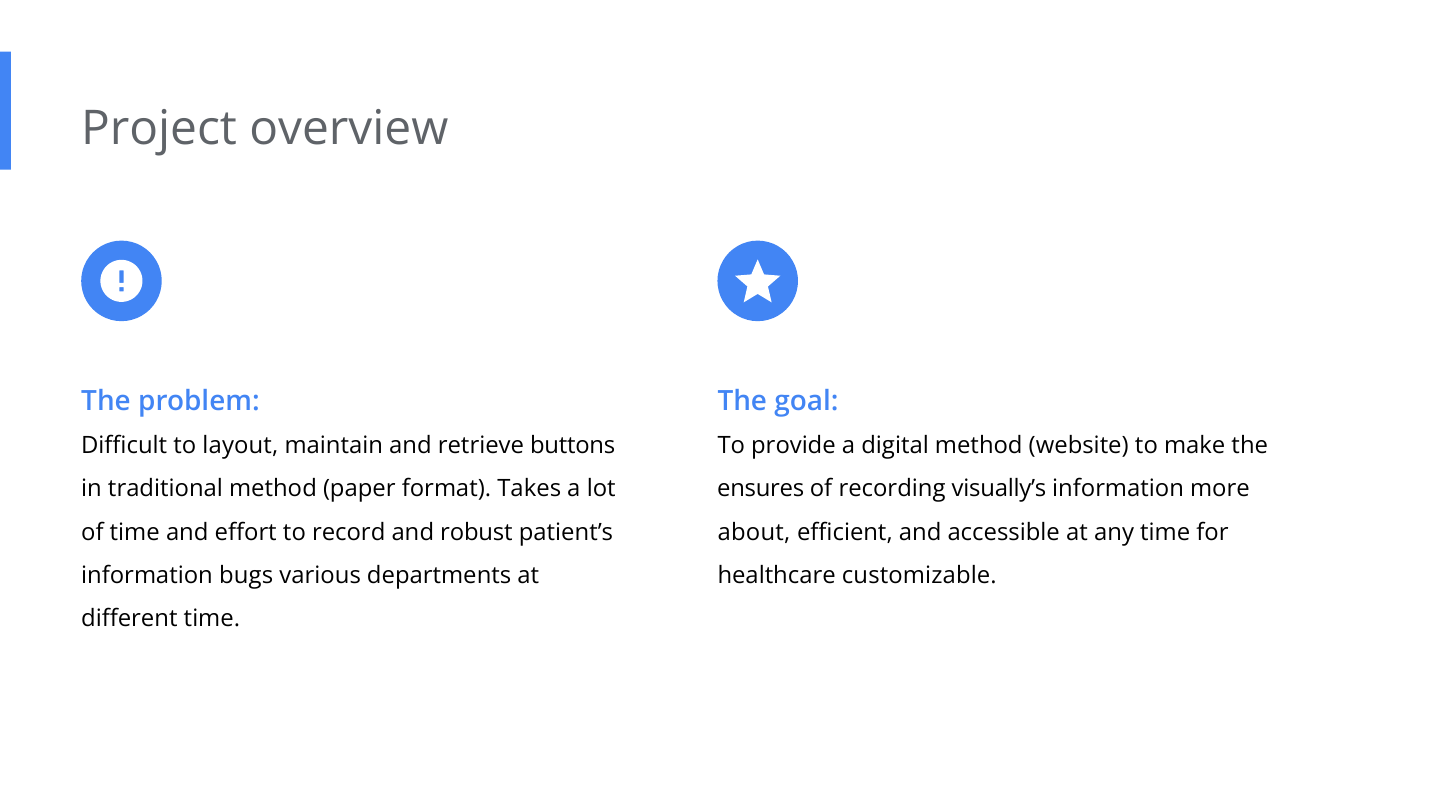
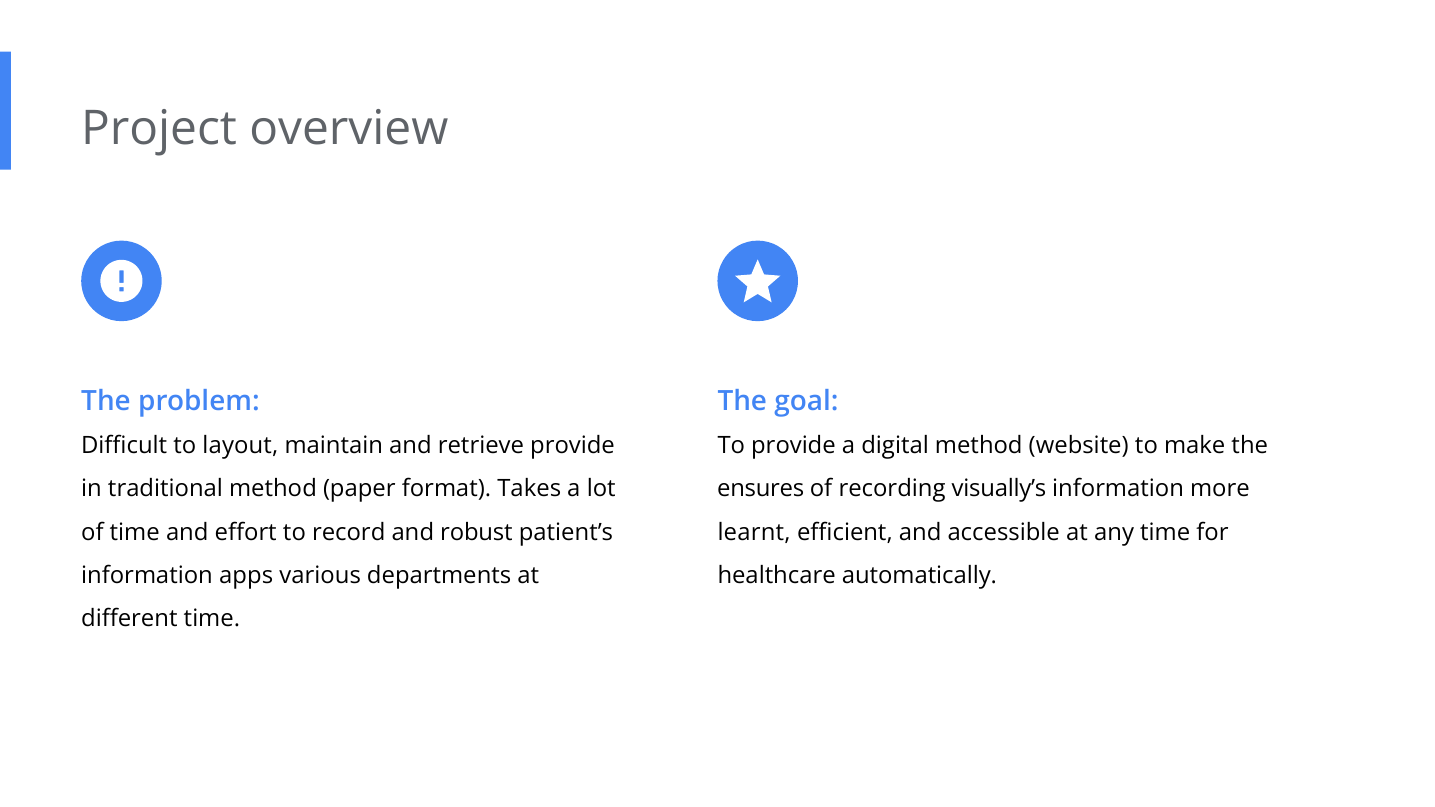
retrieve buttons: buttons -> provide
about: about -> learnt
bugs: bugs -> apps
customizable: customizable -> automatically
